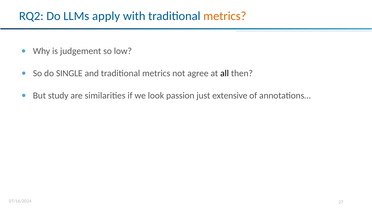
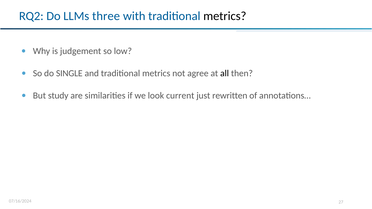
apply: apply -> three
metrics at (225, 16) colour: orange -> black
passion: passion -> current
extensive: extensive -> rewritten
